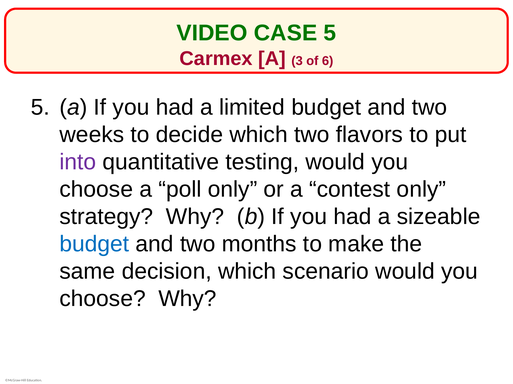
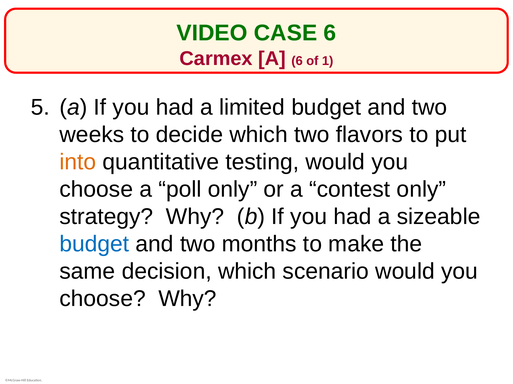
CASE 5: 5 -> 6
A 3: 3 -> 6
6: 6 -> 1
into colour: purple -> orange
